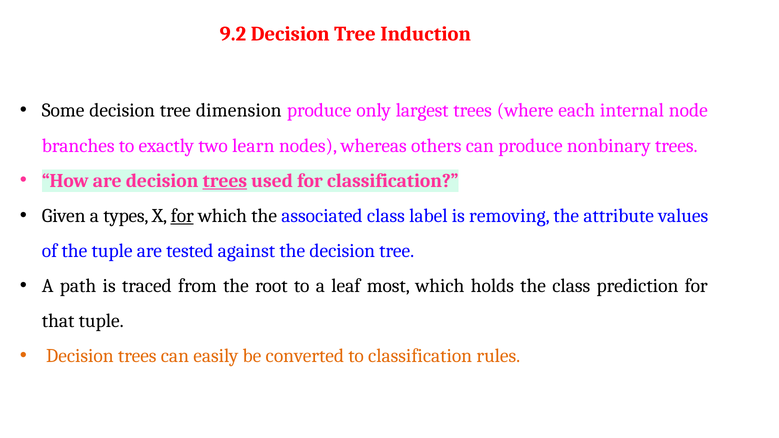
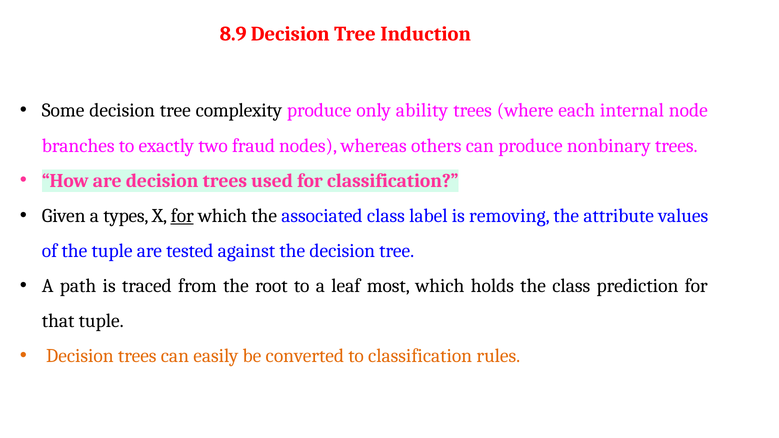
9.2: 9.2 -> 8.9
dimension: dimension -> complexity
largest: largest -> ability
learn: learn -> fraud
trees at (225, 181) underline: present -> none
